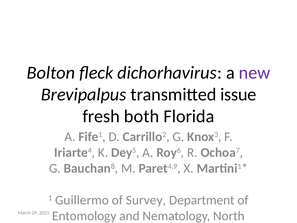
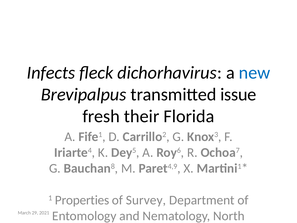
Bolton: Bolton -> Infects
new colour: purple -> blue
both: both -> their
Guillermo: Guillermo -> Properties
